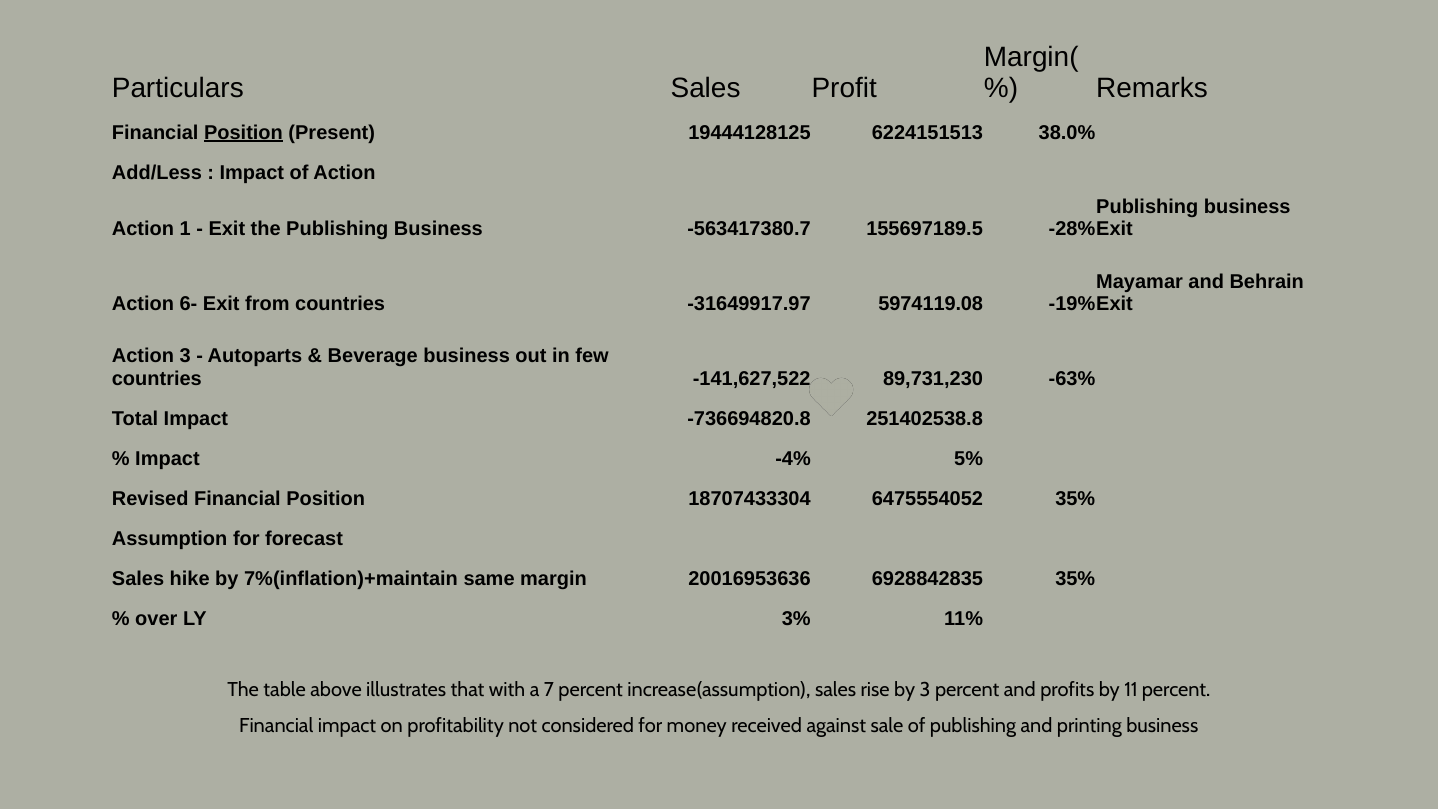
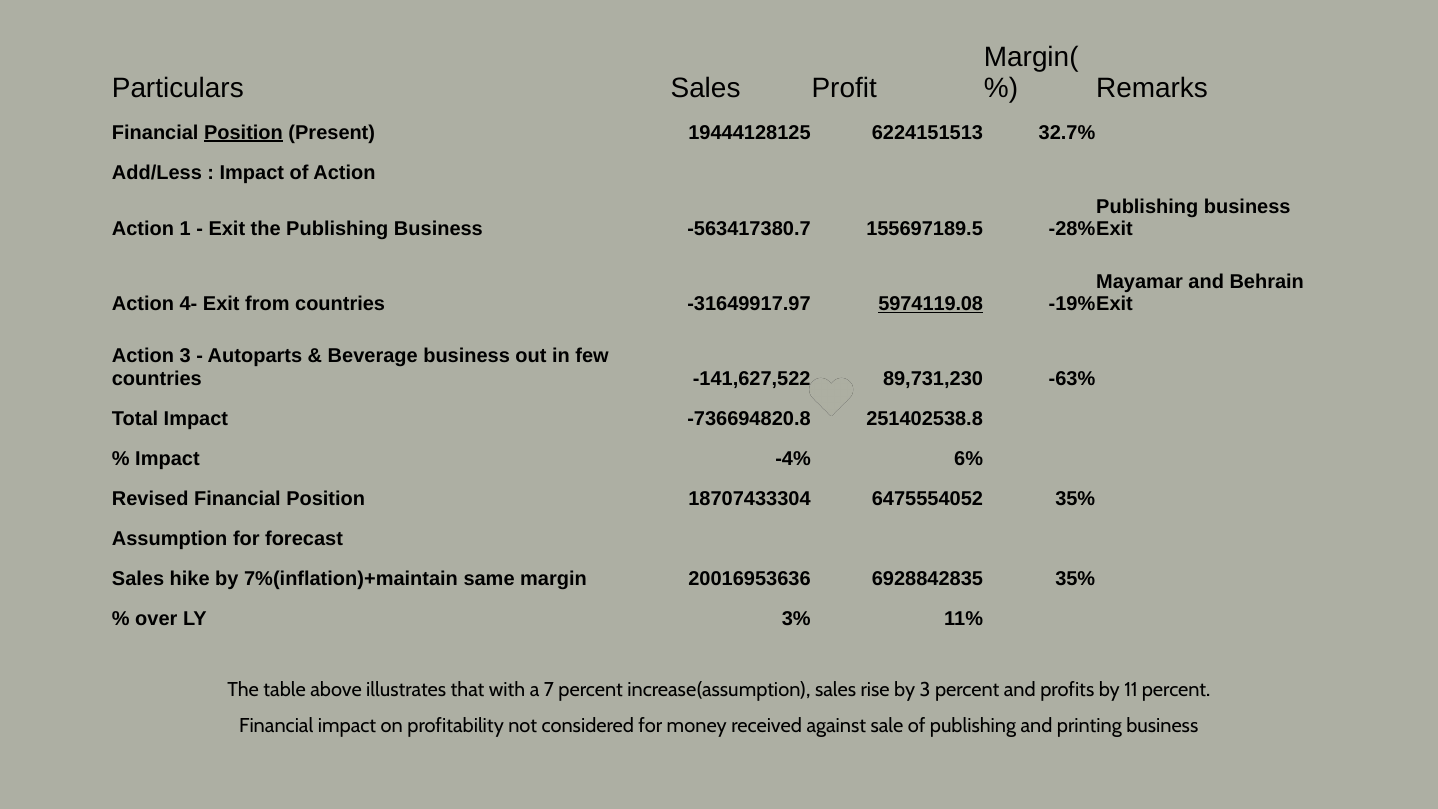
38.0%: 38.0% -> 32.7%
6-: 6- -> 4-
5974119.08 underline: none -> present
5%: 5% -> 6%
